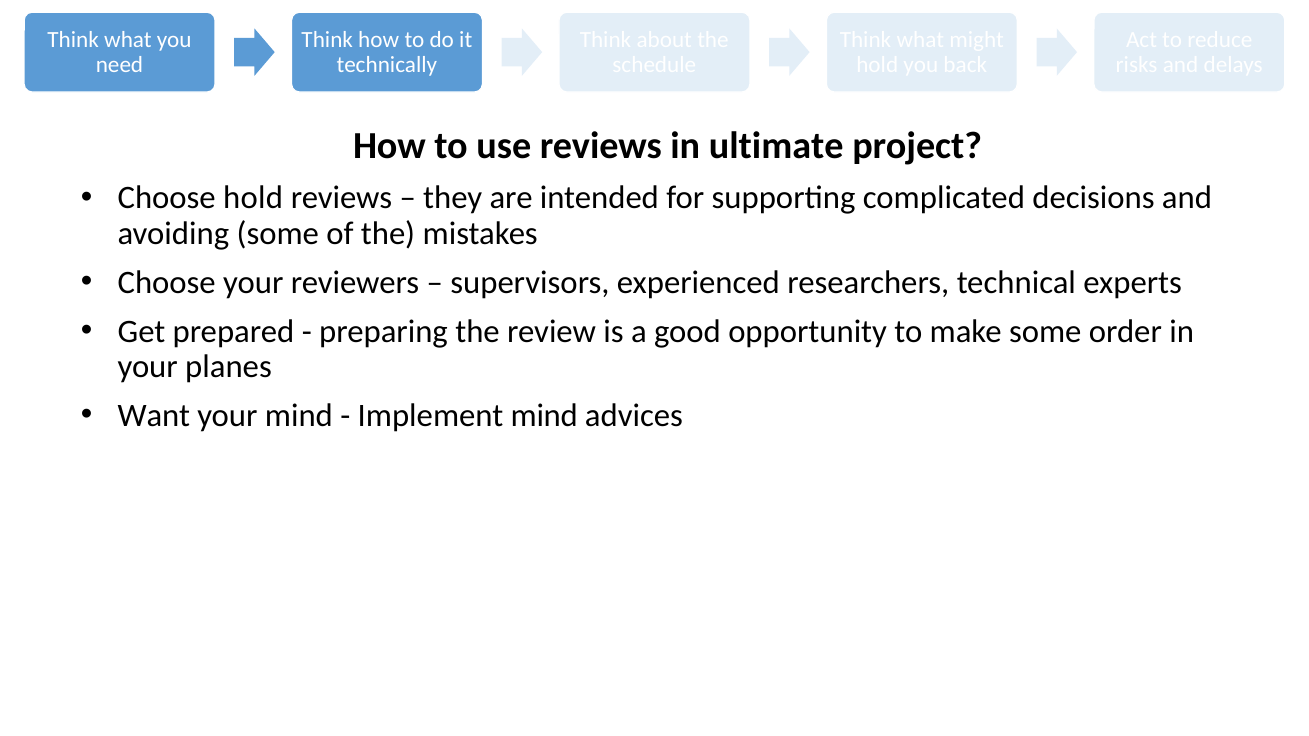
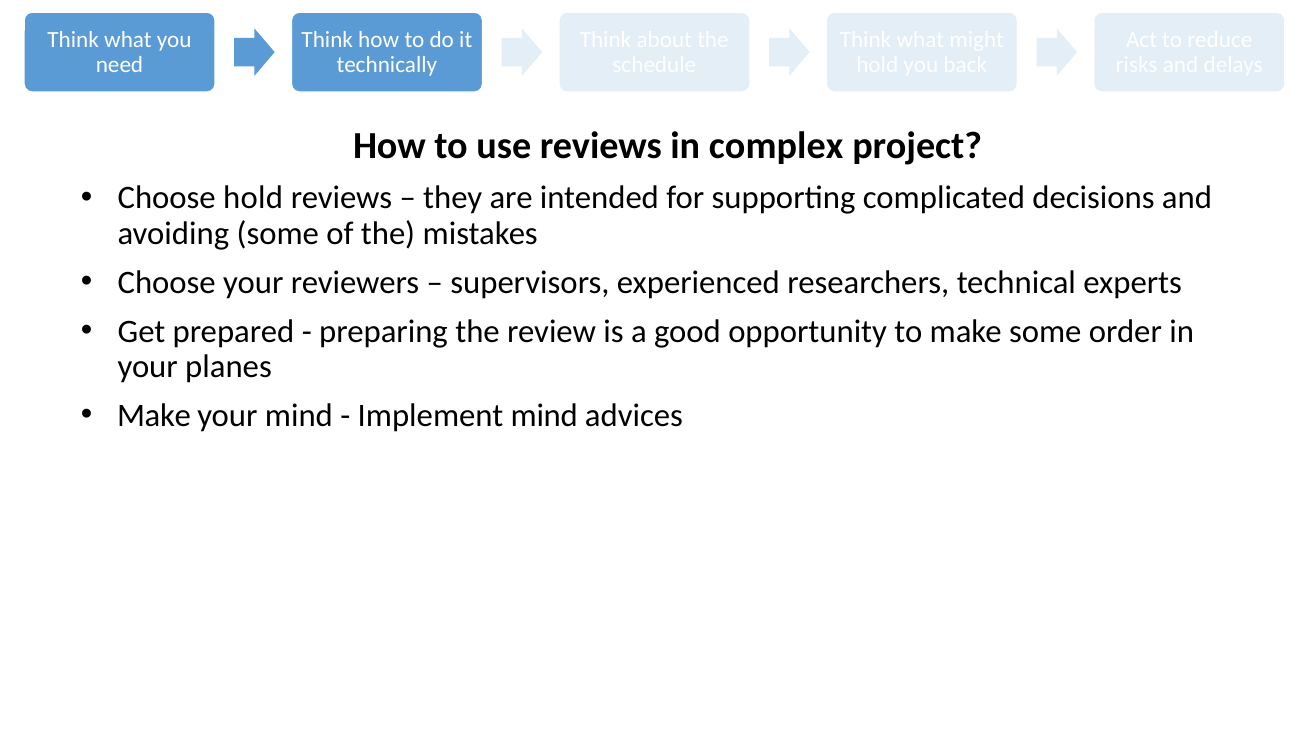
ultimate: ultimate -> complex
Want at (154, 416): Want -> Make
